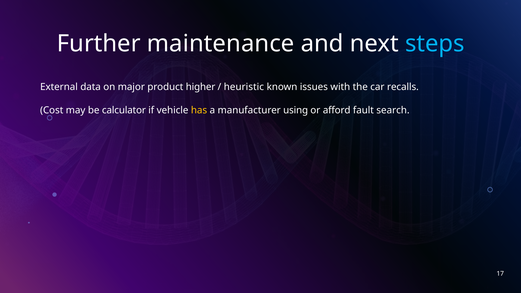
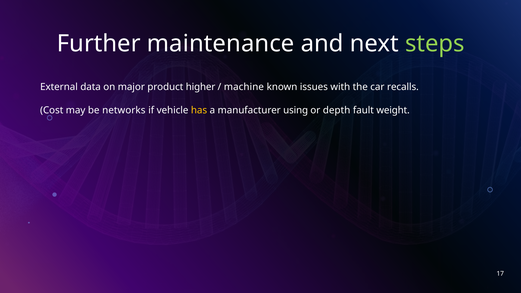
steps colour: light blue -> light green
heuristic: heuristic -> machine
calculator: calculator -> networks
afford: afford -> depth
search: search -> weight
